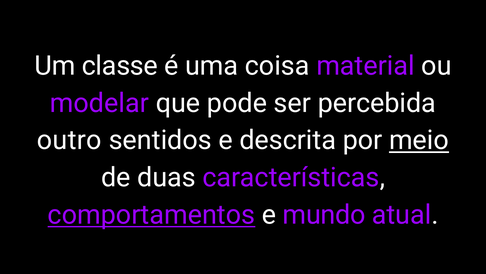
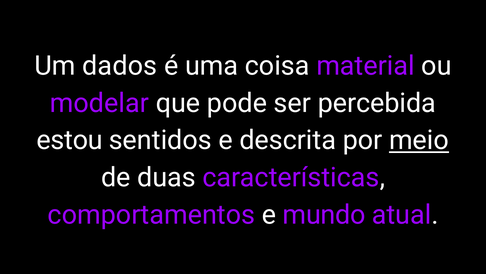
classe: classe -> dados
outro: outro -> estou
comportamentos underline: present -> none
